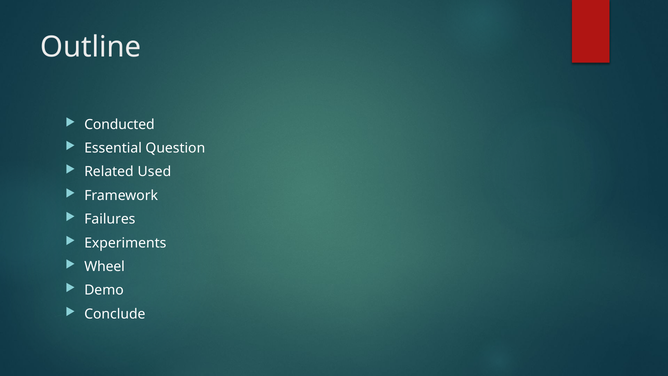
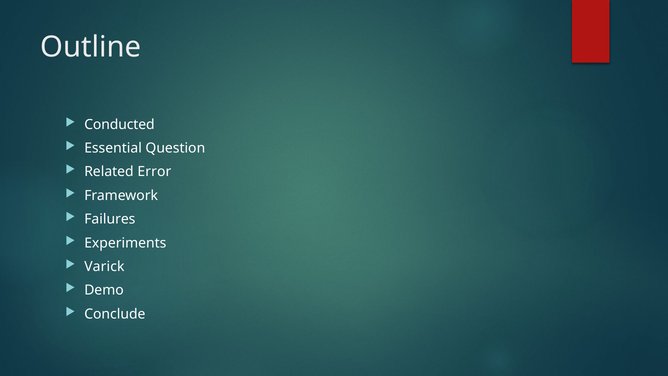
Used: Used -> Error
Wheel: Wheel -> Varick
